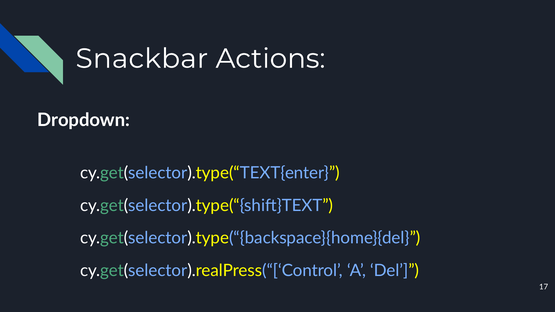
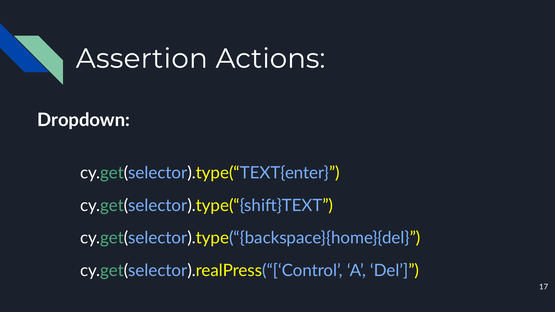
Snackbar: Snackbar -> Assertion
